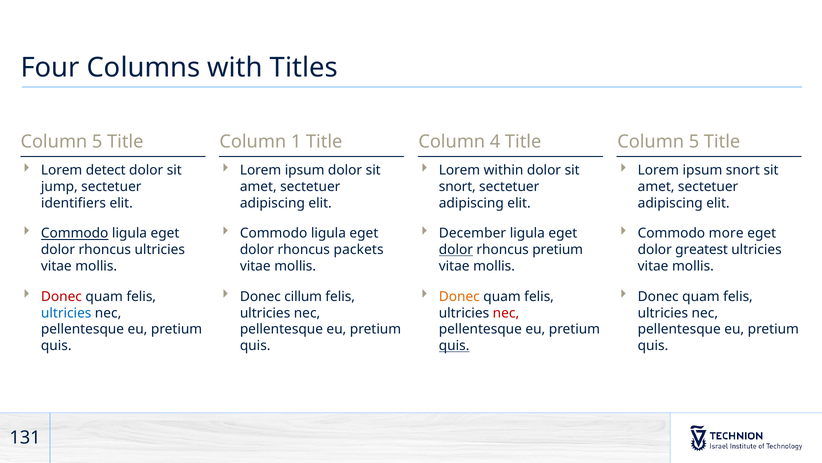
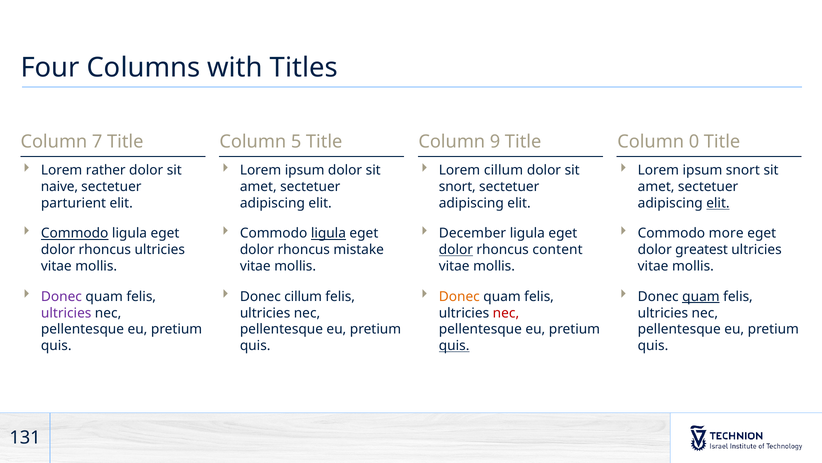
5 at (97, 141): 5 -> 7
1: 1 -> 5
4: 4 -> 9
Title Column 5: 5 -> 0
detect: detect -> rather
Lorem within: within -> cillum
jump: jump -> naive
identifiers: identifiers -> parturient
elit at (718, 203) underline: none -> present
ligula at (328, 233) underline: none -> present
packets: packets -> mistake
rhoncus pretium: pretium -> content
Donec at (61, 296) colour: red -> purple
quam at (701, 296) underline: none -> present
ultricies at (66, 313) colour: blue -> purple
